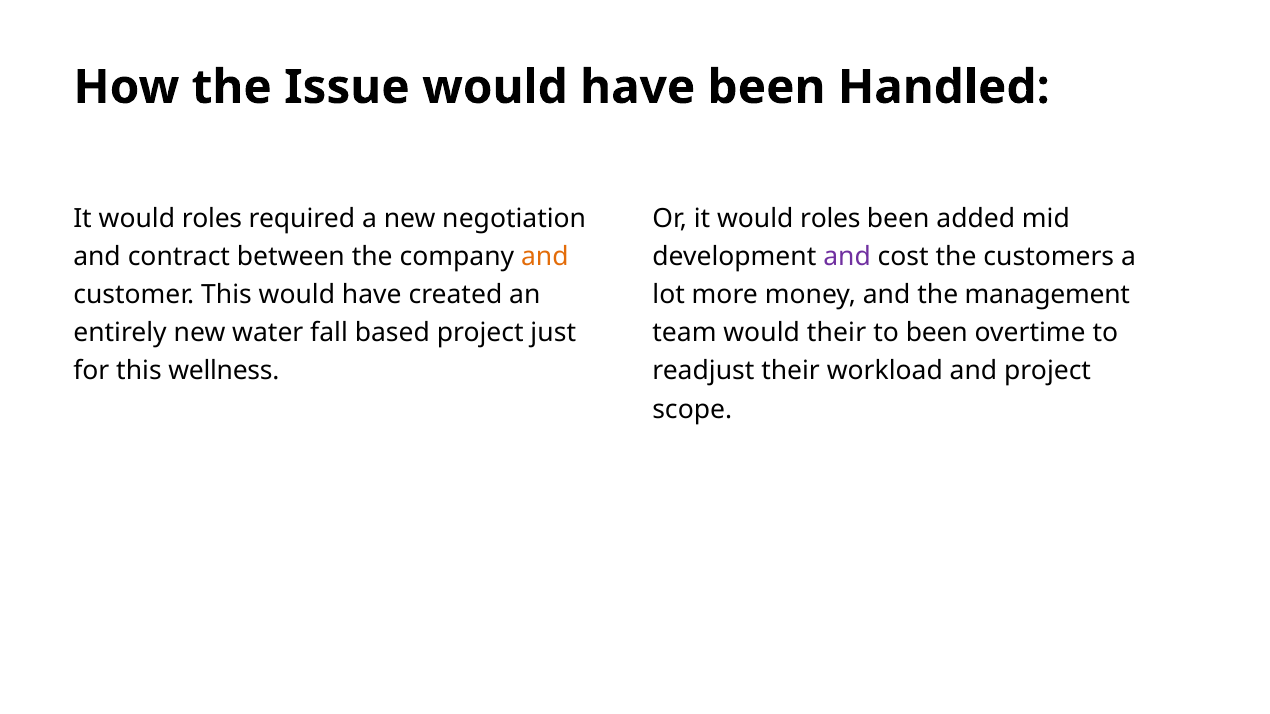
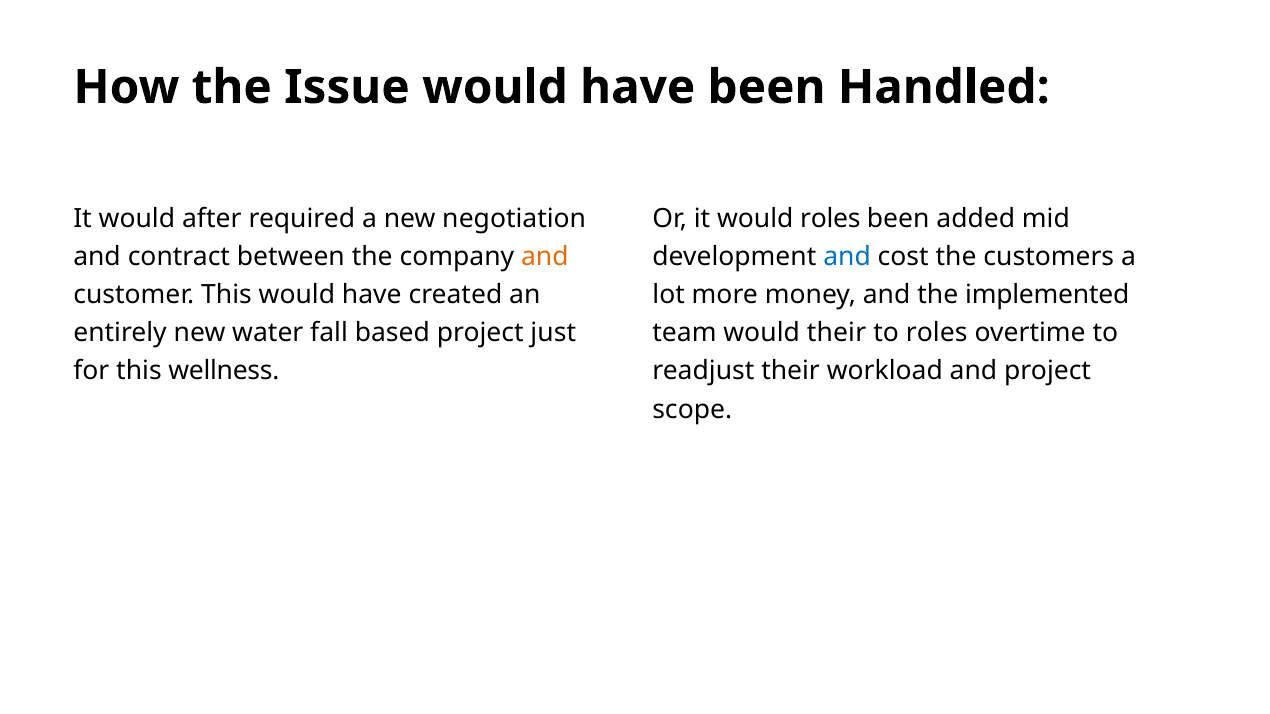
roles at (212, 219): roles -> after
and at (847, 257) colour: purple -> blue
management: management -> implemented
to been: been -> roles
